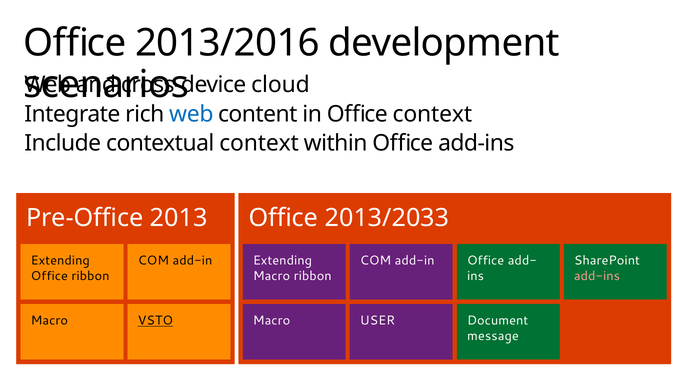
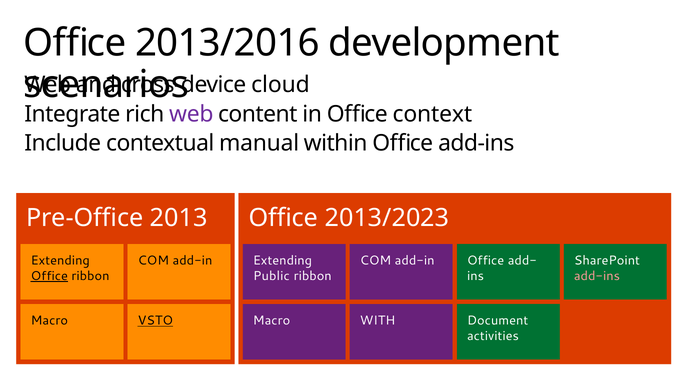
web at (191, 114) colour: blue -> purple
contextual context: context -> manual
2013/2033: 2013/2033 -> 2013/2023
Office at (49, 276) underline: none -> present
Macro at (272, 276): Macro -> Public
USER: USER -> WITH
message: message -> activities
